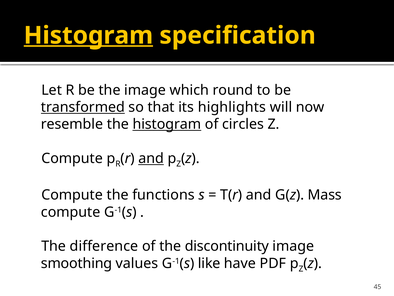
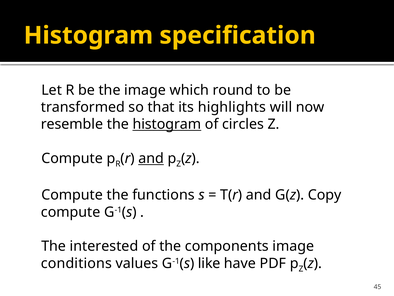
Histogram at (88, 35) underline: present -> none
transformed underline: present -> none
Mass: Mass -> Copy
difference: difference -> interested
discontinuity: discontinuity -> components
smoothing: smoothing -> conditions
